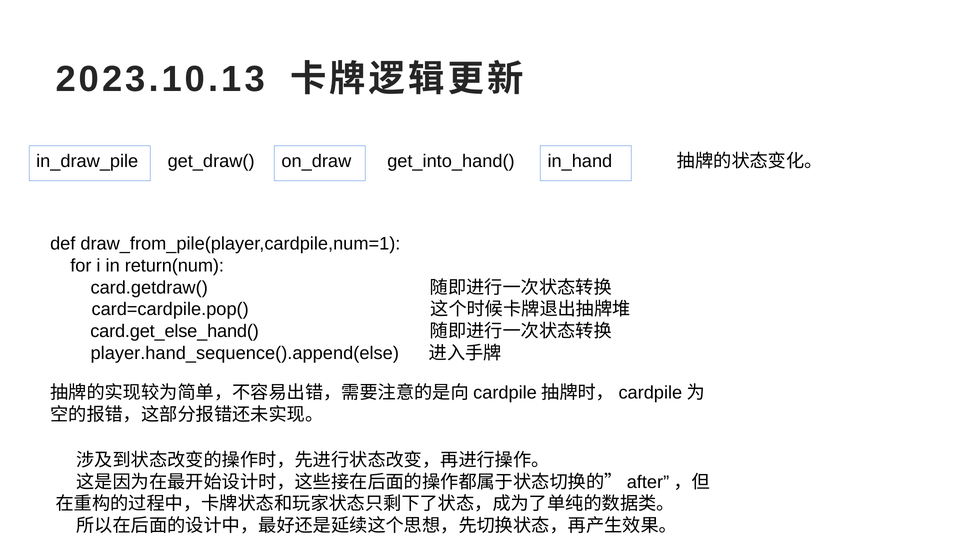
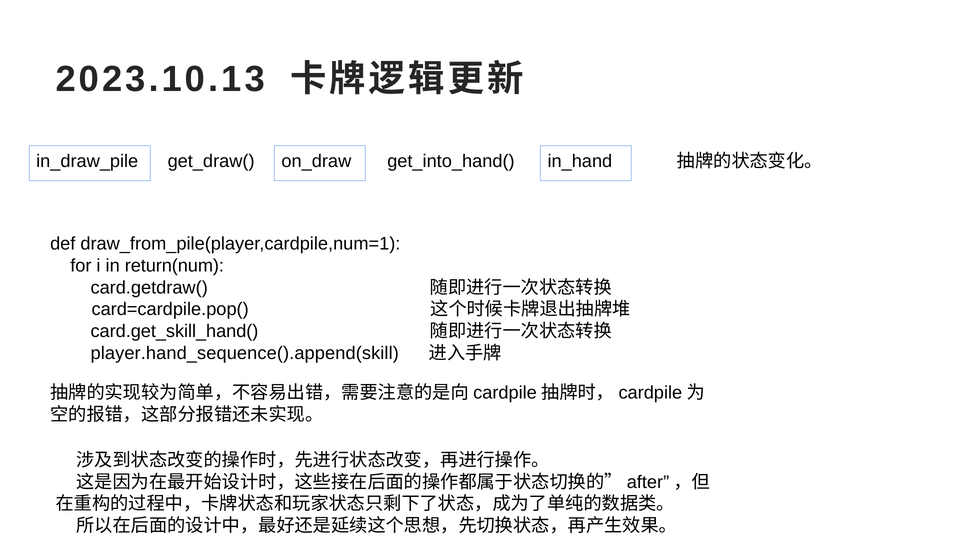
card.get_else_hand(: card.get_else_hand( -> card.get_skill_hand(
player.hand_sequence().append(else: player.hand_sequence().append(else -> player.hand_sequence().append(skill
